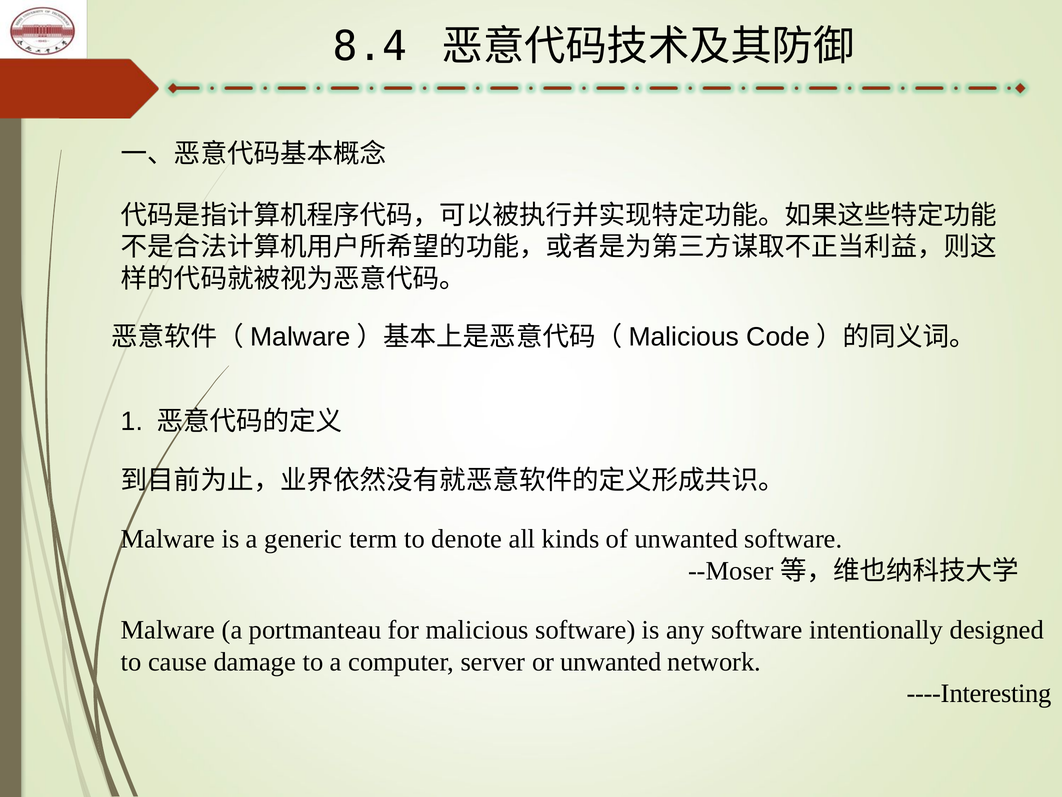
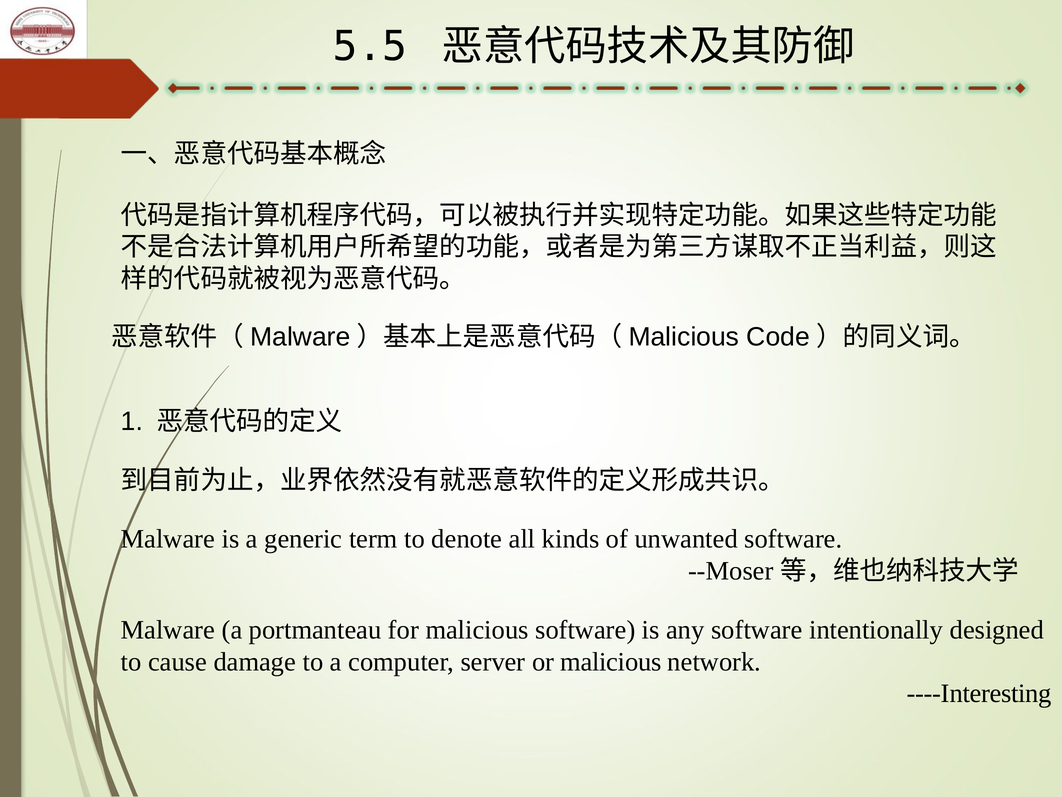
8.4: 8.4 -> 5.5
or unwanted: unwanted -> malicious
